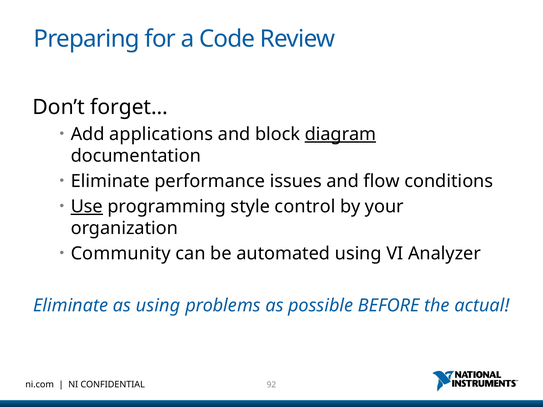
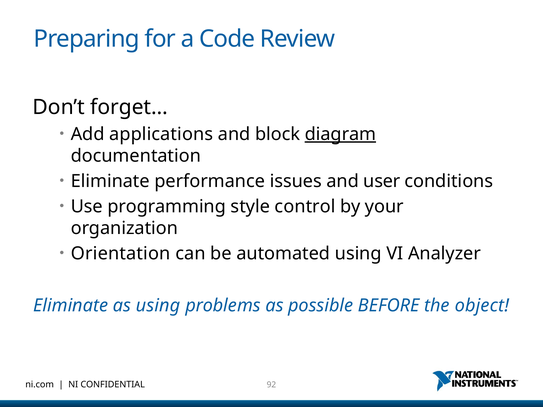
flow: flow -> user
Use underline: present -> none
Community: Community -> Orientation
actual: actual -> object
